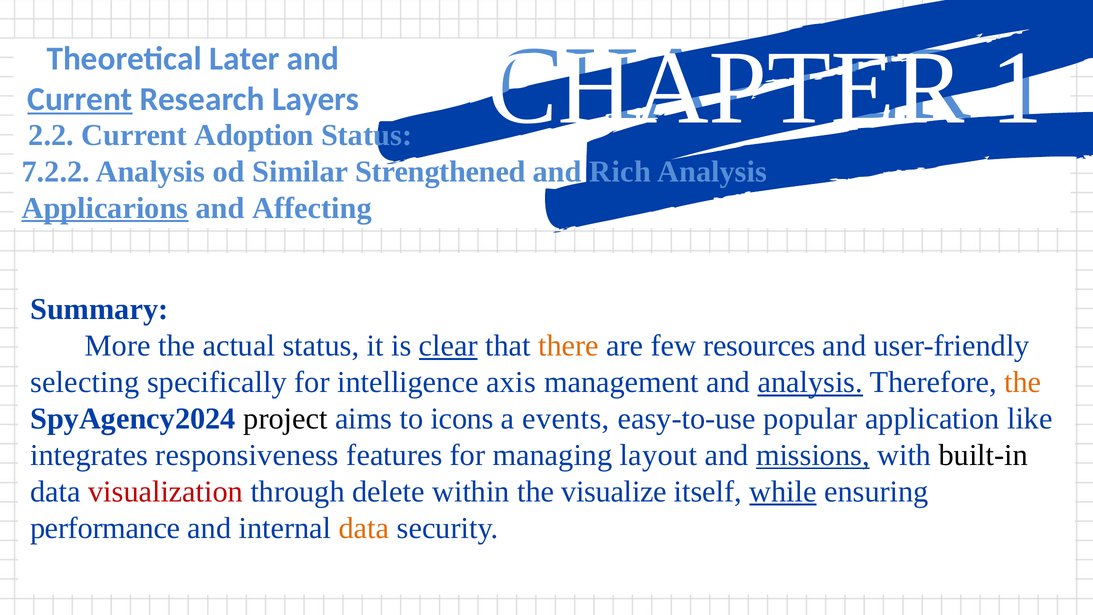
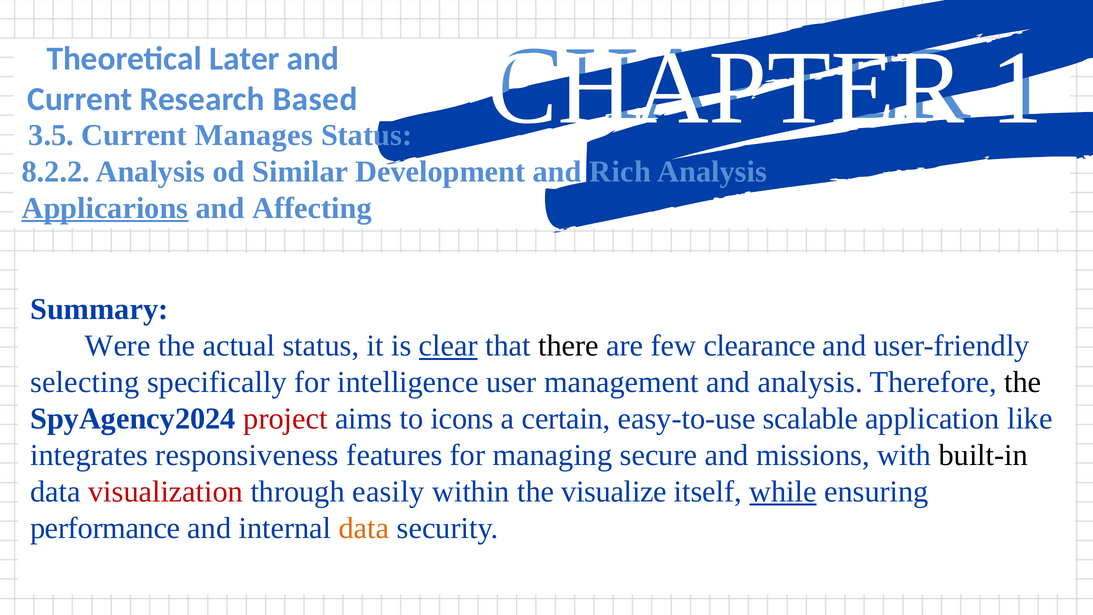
Current at (80, 99) underline: present -> none
Layers: Layers -> Based
2.2: 2.2 -> 3.5
Adoption: Adoption -> Manages
7.2.2: 7.2.2 -> 8.2.2
Strengthened: Strengthened -> Development
More: More -> Were
there colour: orange -> black
resources: resources -> clearance
axis: axis -> user
analysis at (810, 382) underline: present -> none
the at (1023, 382) colour: orange -> black
project colour: black -> red
events: events -> certain
popular: popular -> scalable
layout: layout -> secure
missions underline: present -> none
delete: delete -> easily
